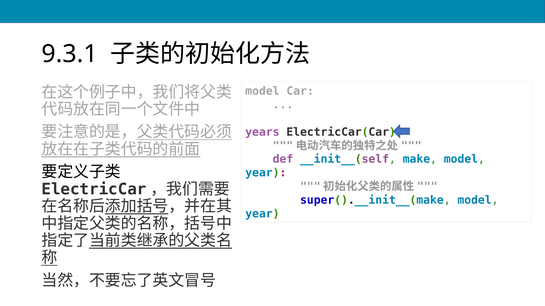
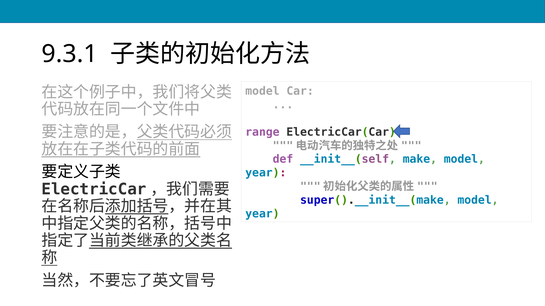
years: years -> range
